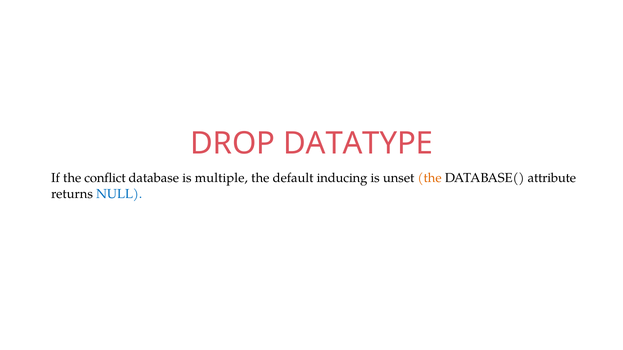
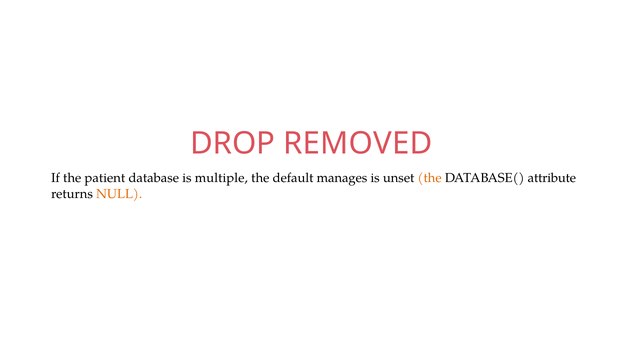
DATATYPE: DATATYPE -> REMOVED
conflict: conflict -> patient
inducing: inducing -> manages
NULL colour: blue -> orange
